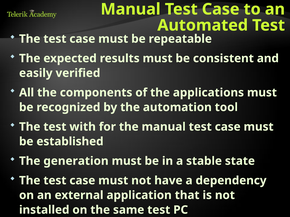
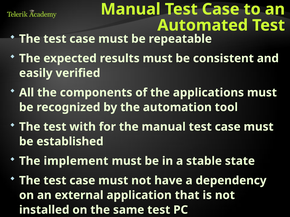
generation: generation -> implement
